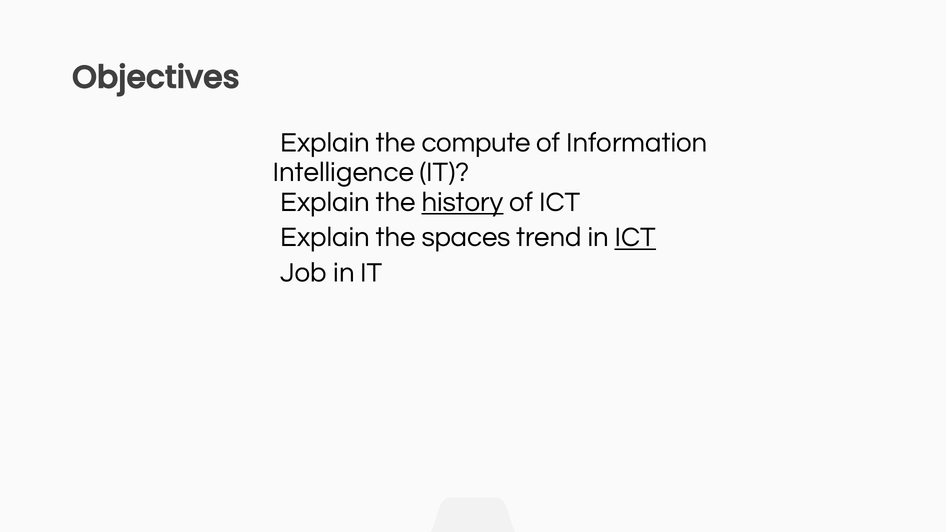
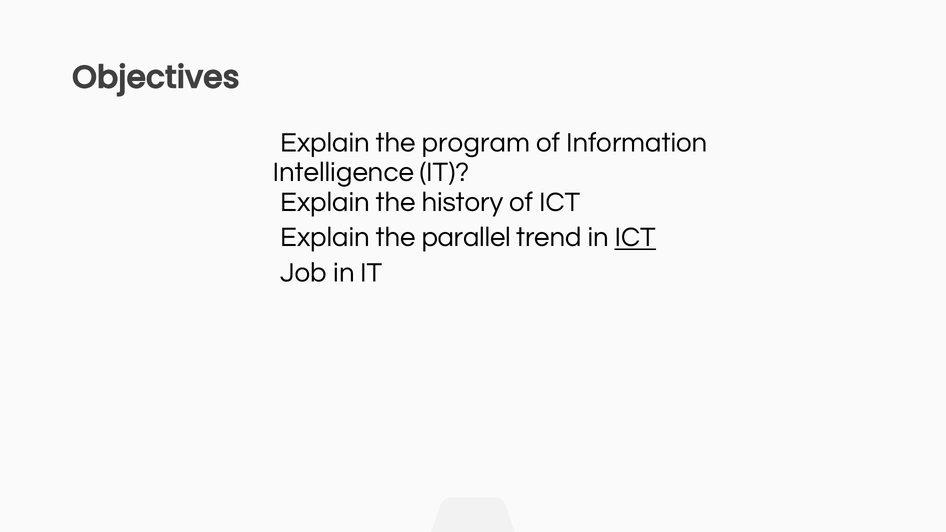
compute: compute -> program
history underline: present -> none
spaces: spaces -> parallel
